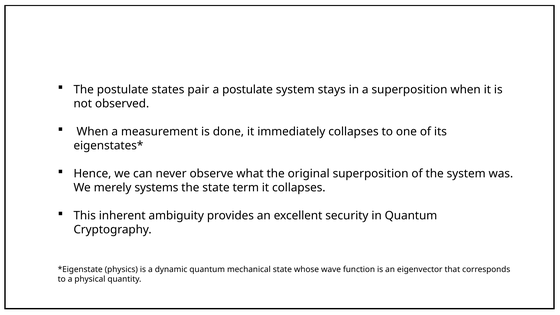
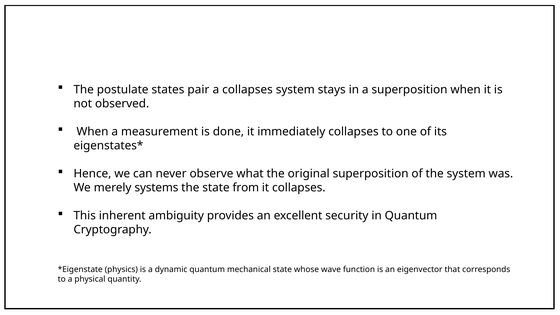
a postulate: postulate -> collapses
term: term -> from
